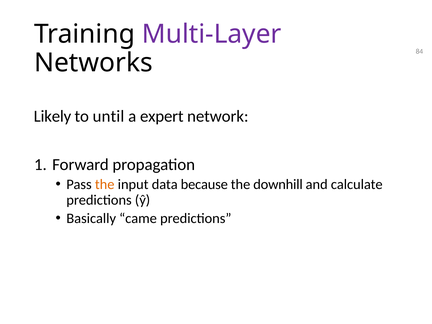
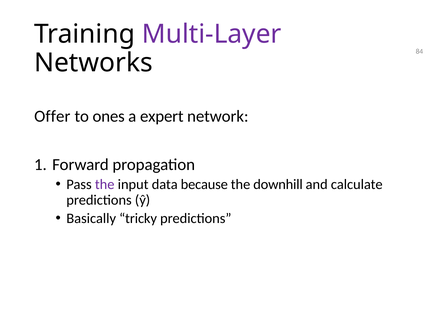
Likely: Likely -> Offer
until: until -> ones
the at (105, 184) colour: orange -> purple
came: came -> tricky
